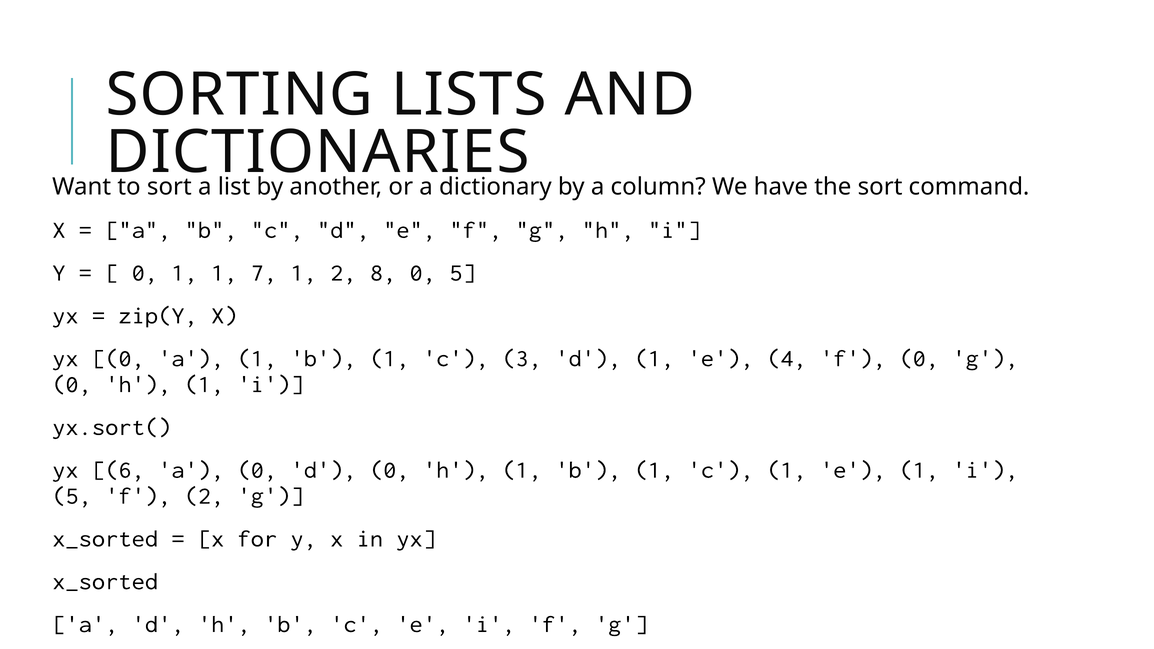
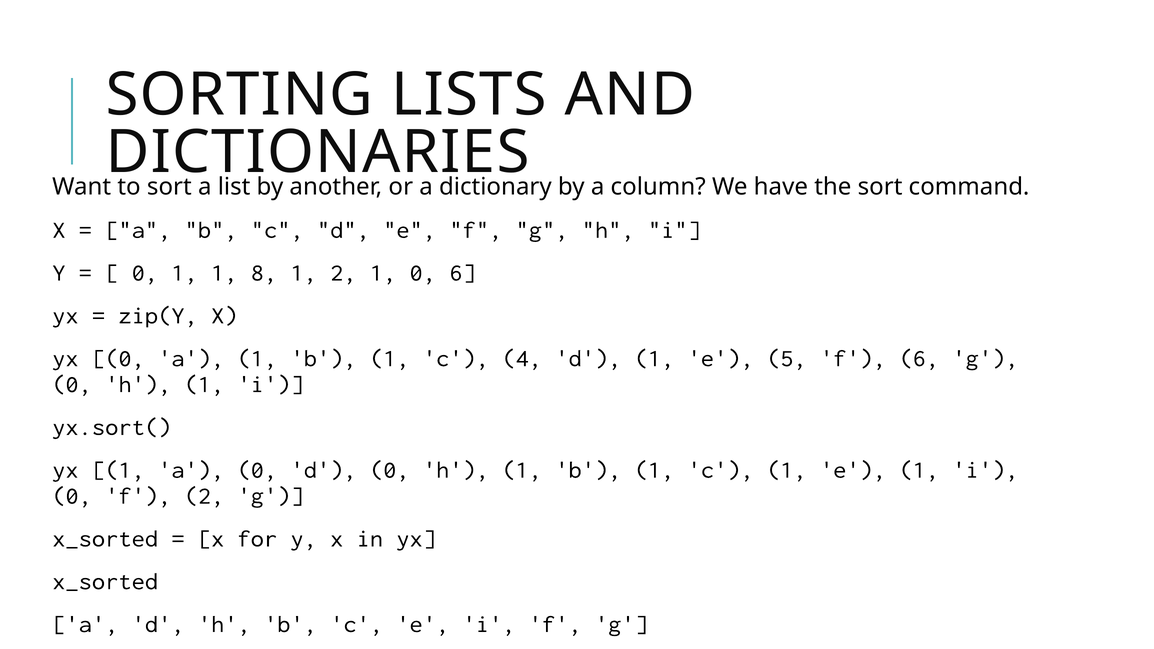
7: 7 -> 8
2 8: 8 -> 1
0 5: 5 -> 6
3: 3 -> 4
4: 4 -> 5
f 0: 0 -> 6
yx 6: 6 -> 1
5 at (72, 496): 5 -> 0
